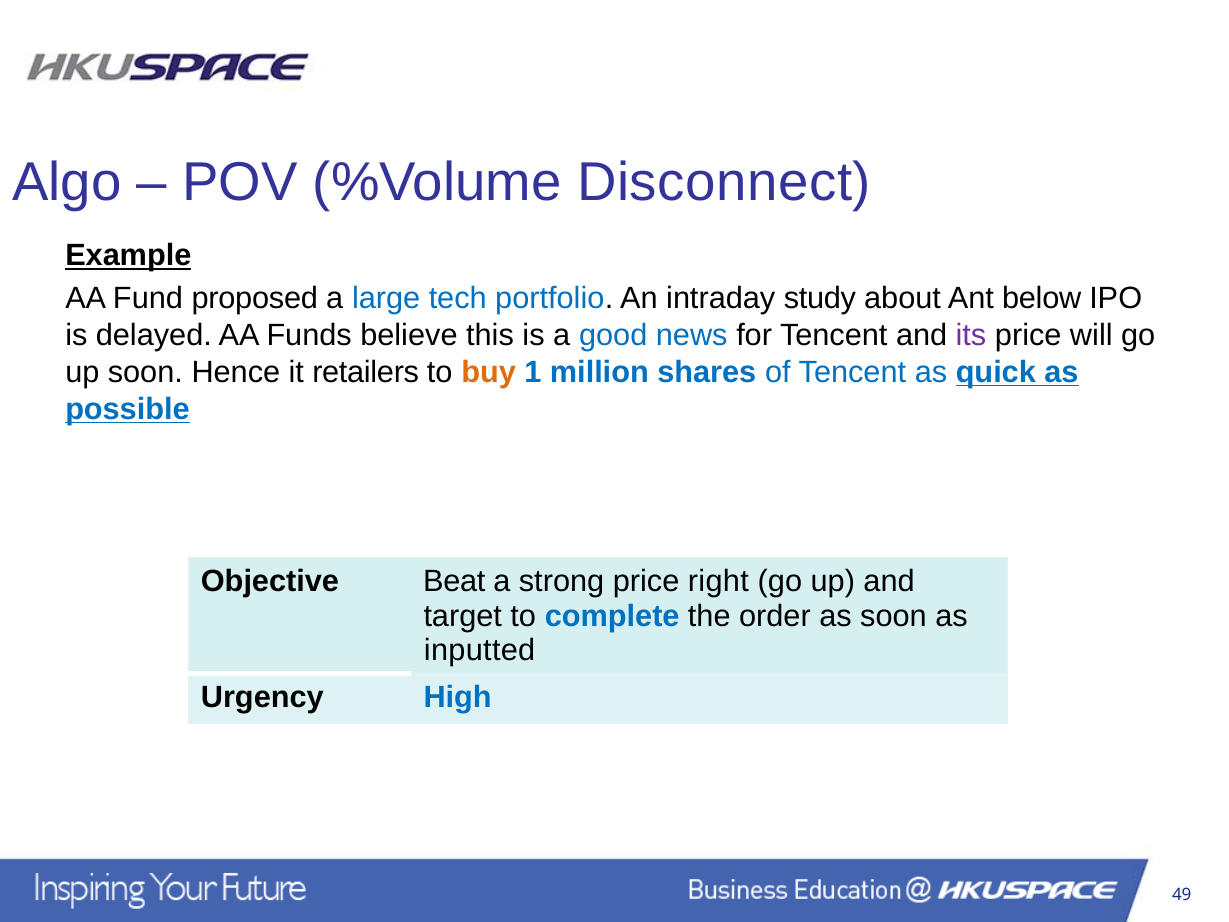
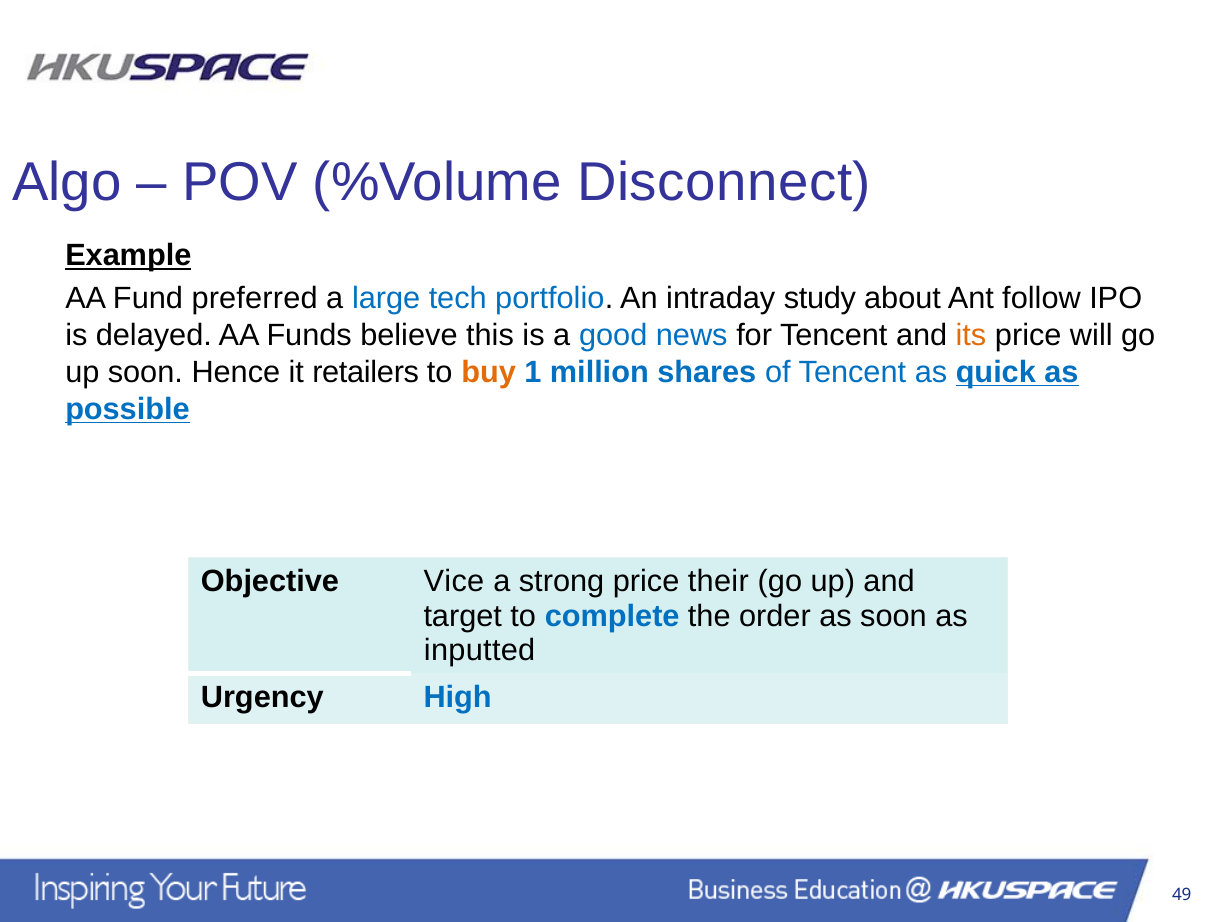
proposed: proposed -> preferred
below: below -> follow
its colour: purple -> orange
Beat: Beat -> Vice
right: right -> their
